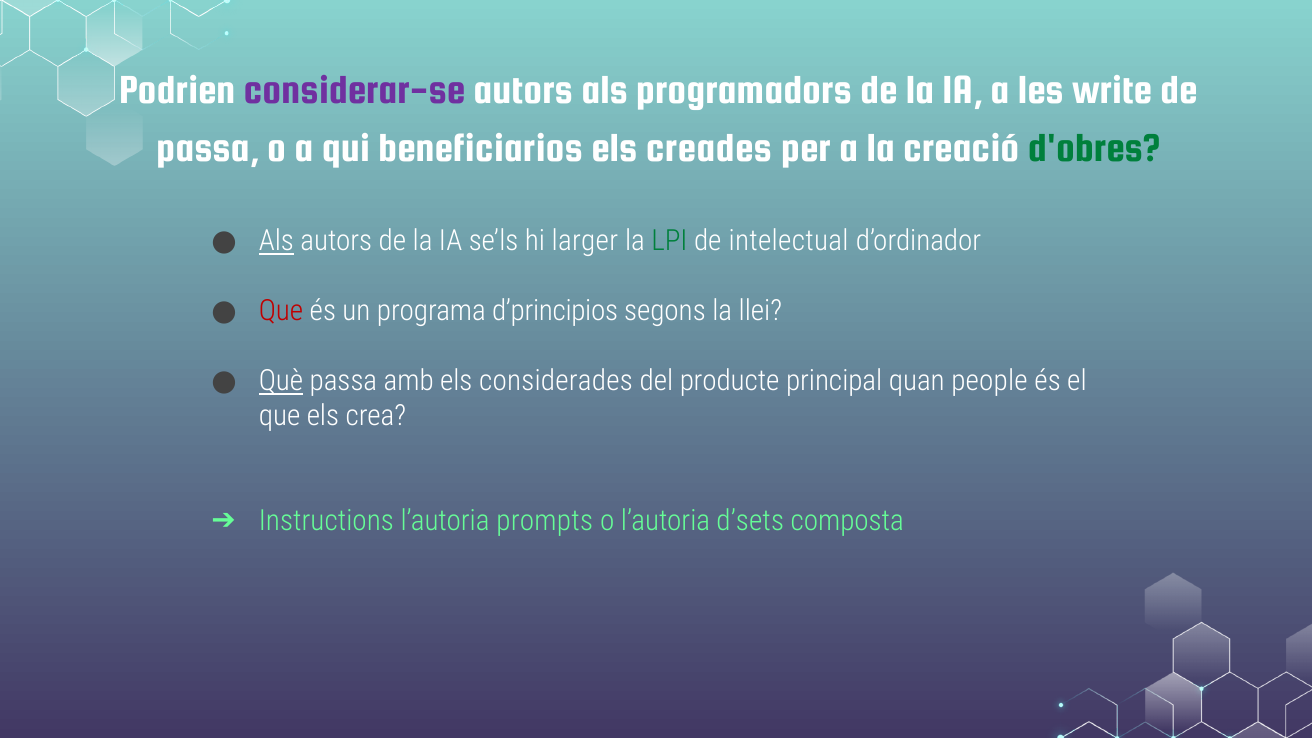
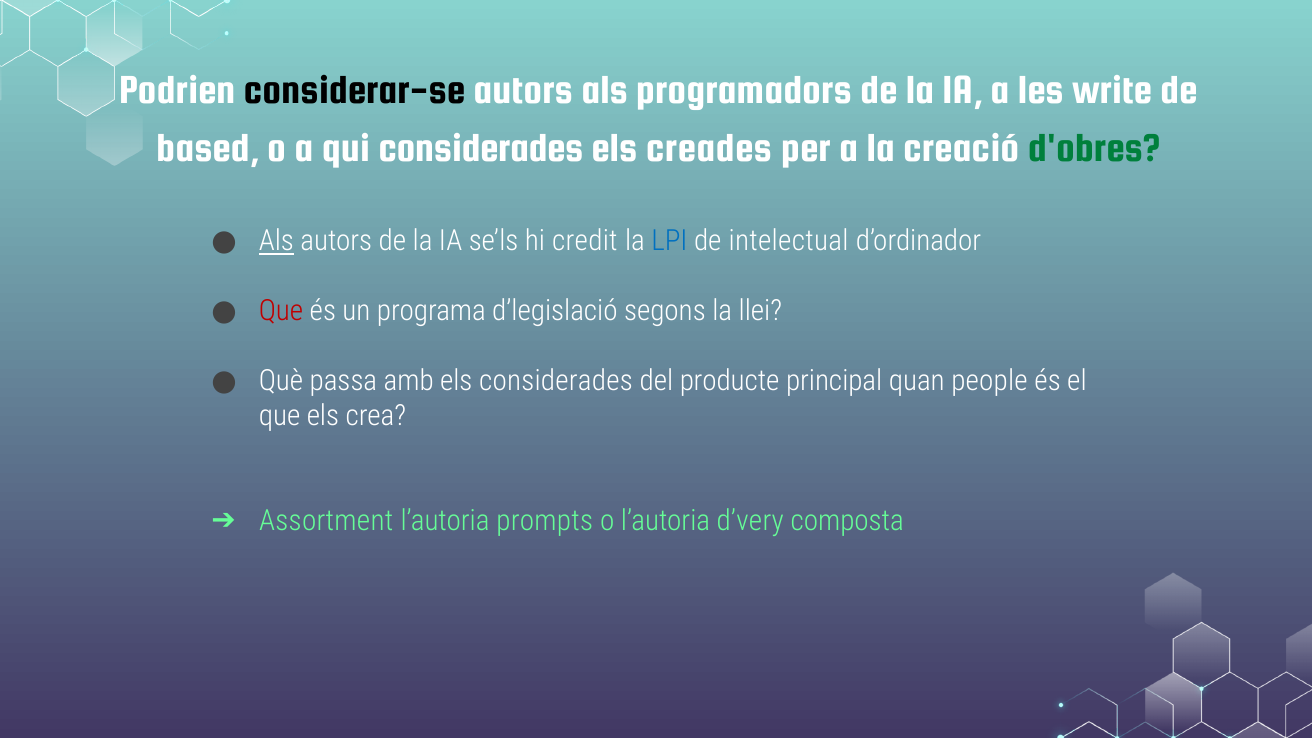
considerar-se colour: purple -> black
passa at (208, 147): passa -> based
qui beneficiarios: beneficiarios -> considerades
larger: larger -> credit
LPI colour: green -> blue
d’principios: d’principios -> d’legislació
Què underline: present -> none
Instructions: Instructions -> Assortment
d’sets: d’sets -> d’very
